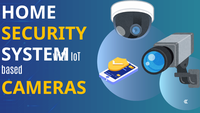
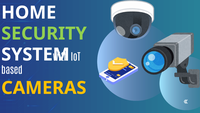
SECURITY colour: yellow -> light green
